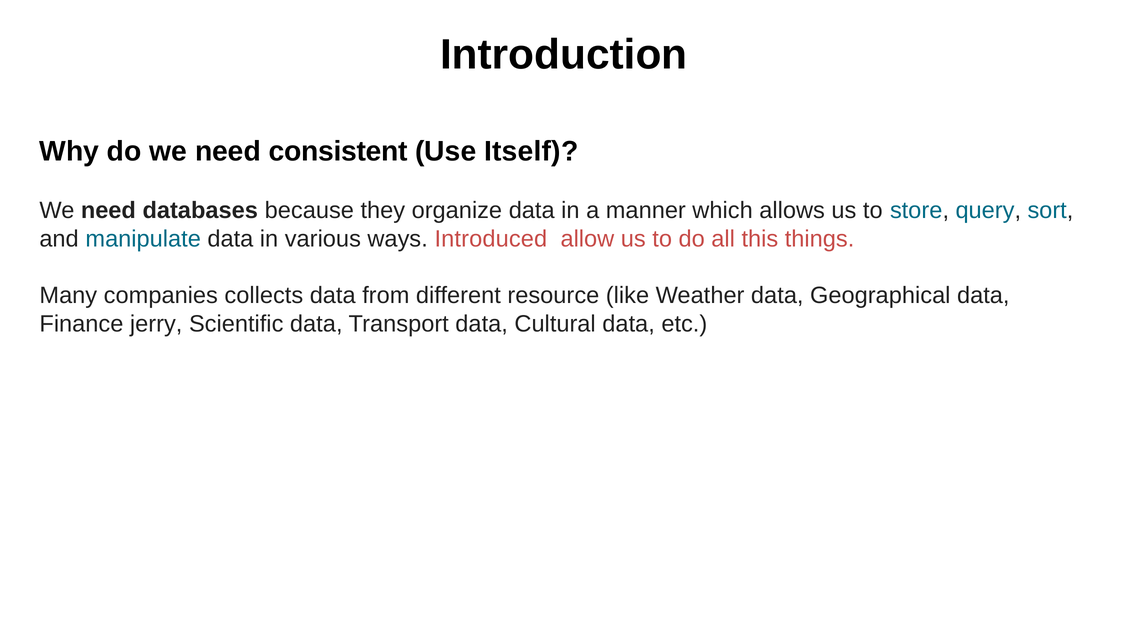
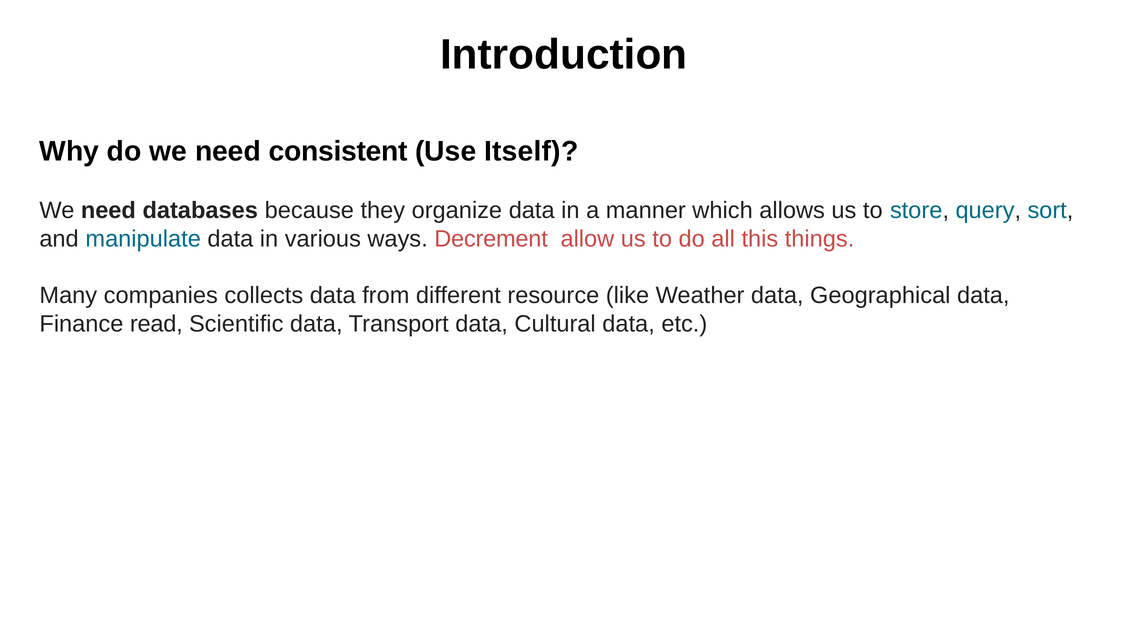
Introduced: Introduced -> Decrement
jerry: jerry -> read
